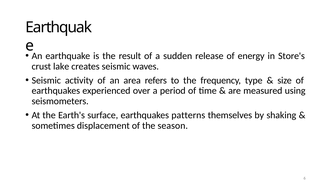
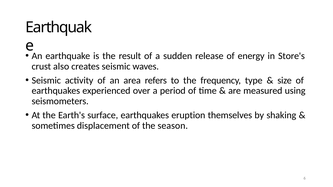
lake: lake -> also
patterns: patterns -> eruption
